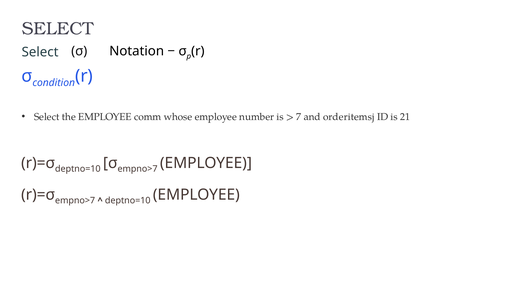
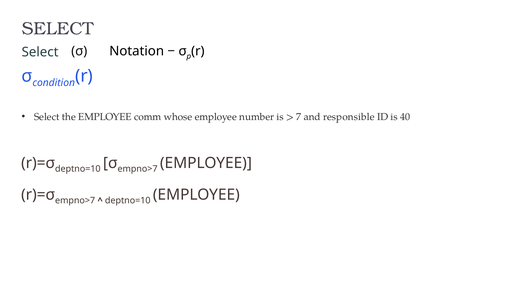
orderitemsj: orderitemsj -> responsible
21: 21 -> 40
